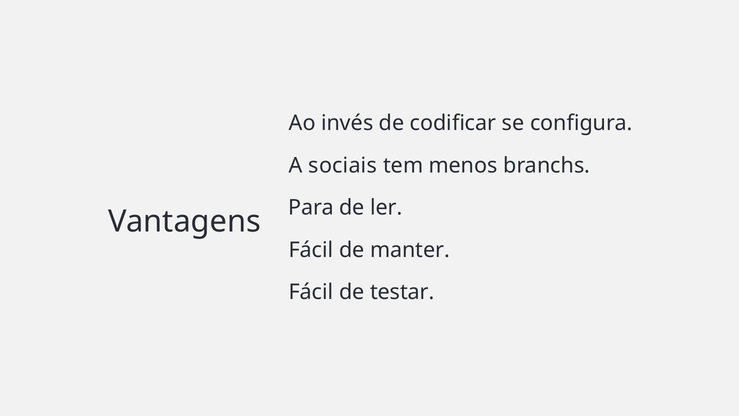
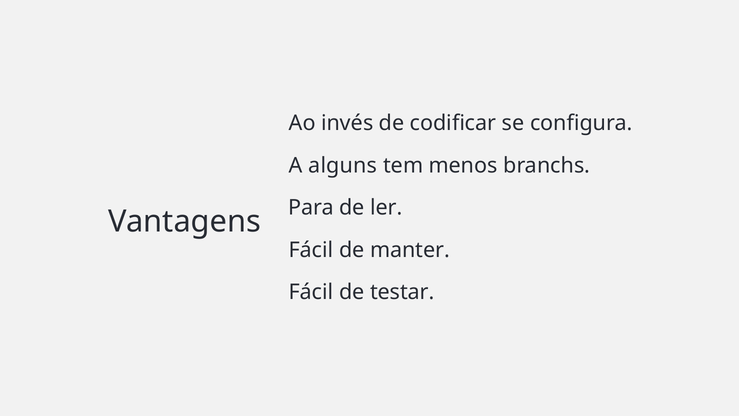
sociais: sociais -> alguns
